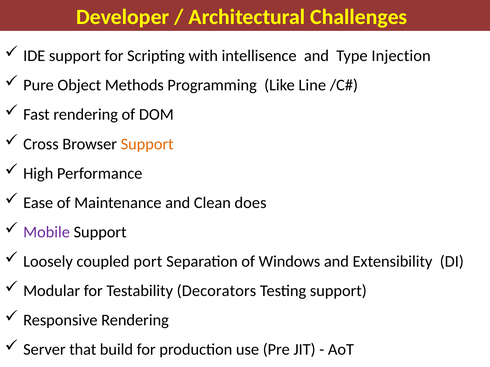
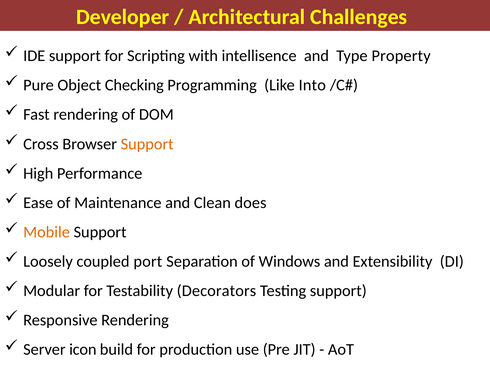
Injection: Injection -> Property
Methods: Methods -> Checking
Line: Line -> Into
Mobile colour: purple -> orange
that: that -> icon
